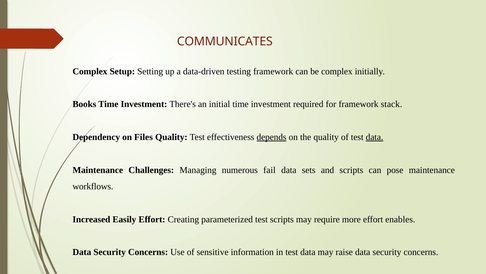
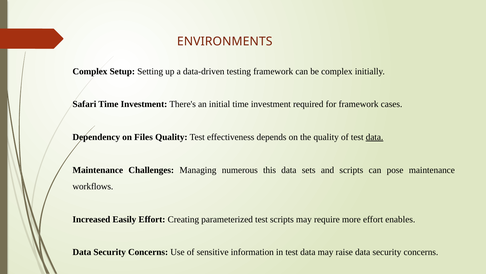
COMMUNICATES: COMMUNICATES -> ENVIRONMENTS
Books: Books -> Safari
stack: stack -> cases
depends underline: present -> none
fail: fail -> this
